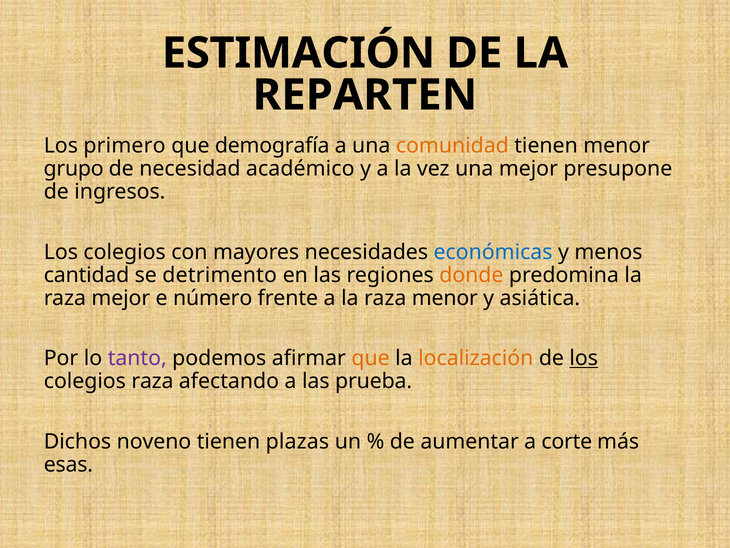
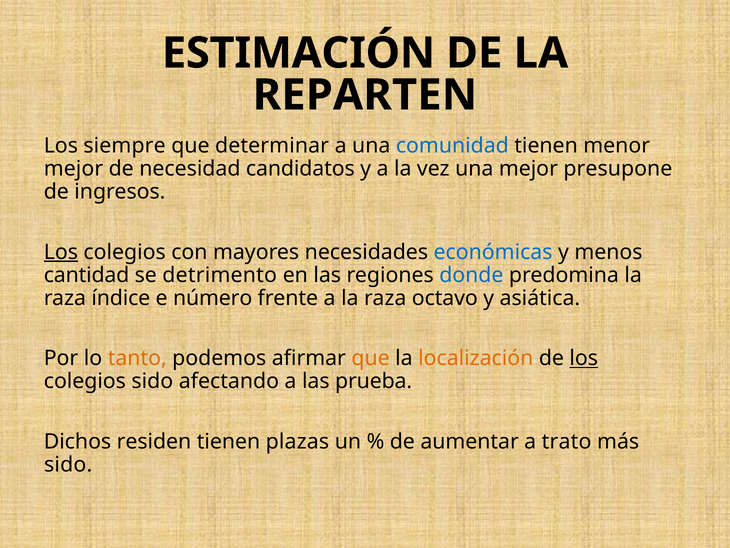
primero: primero -> siempre
demografía: demografía -> determinar
comunidad colour: orange -> blue
grupo at (74, 169): grupo -> mejor
académico: académico -> candidatos
Los at (61, 252) underline: none -> present
donde colour: orange -> blue
raza mejor: mejor -> índice
raza menor: menor -> octavo
tanto colour: purple -> orange
colegios raza: raza -> sido
noveno: noveno -> residen
corte: corte -> trato
esas at (68, 464): esas -> sido
